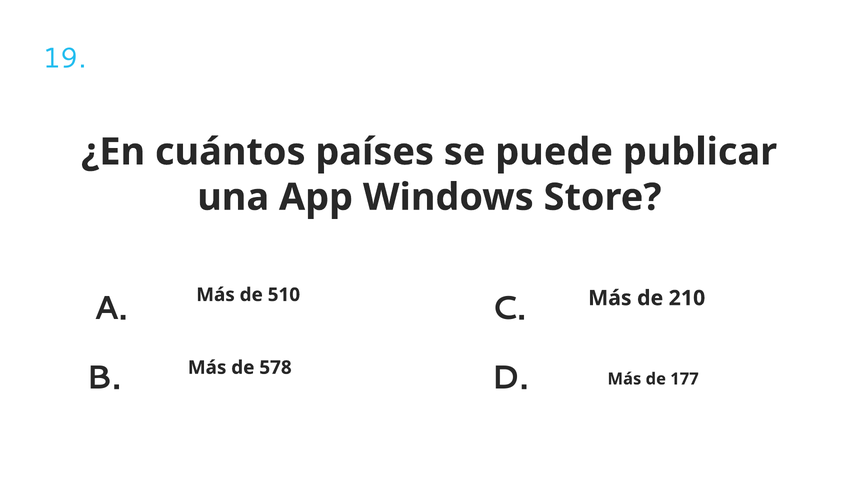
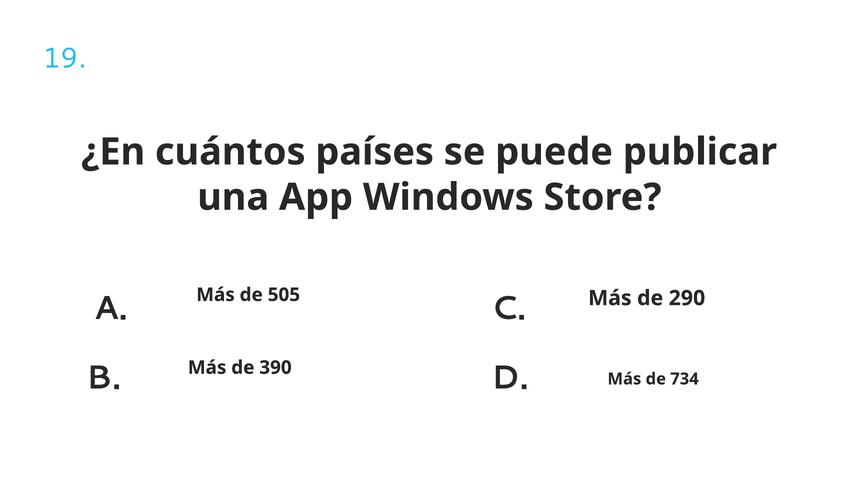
510: 510 -> 505
210: 210 -> 290
578: 578 -> 390
177: 177 -> 734
